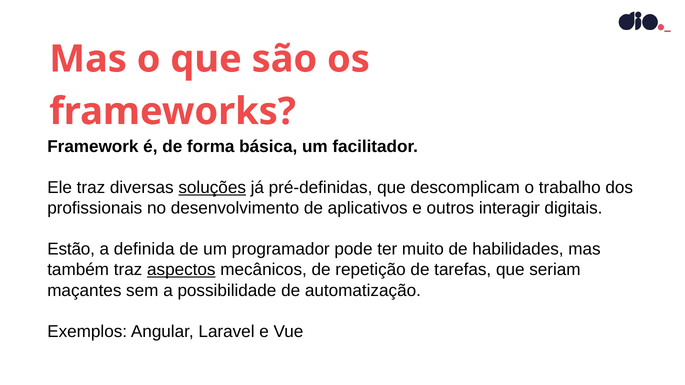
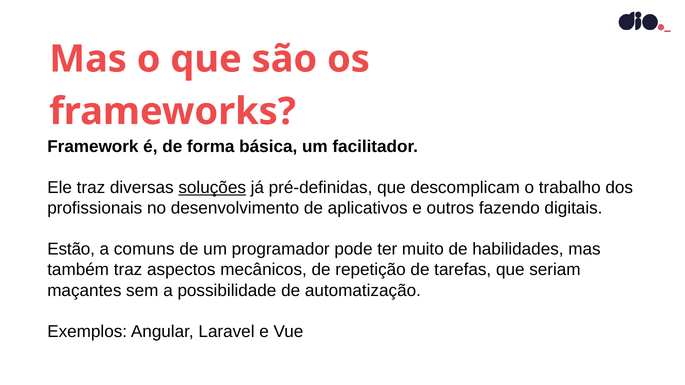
interagir: interagir -> fazendo
definida: definida -> comuns
aspectos underline: present -> none
